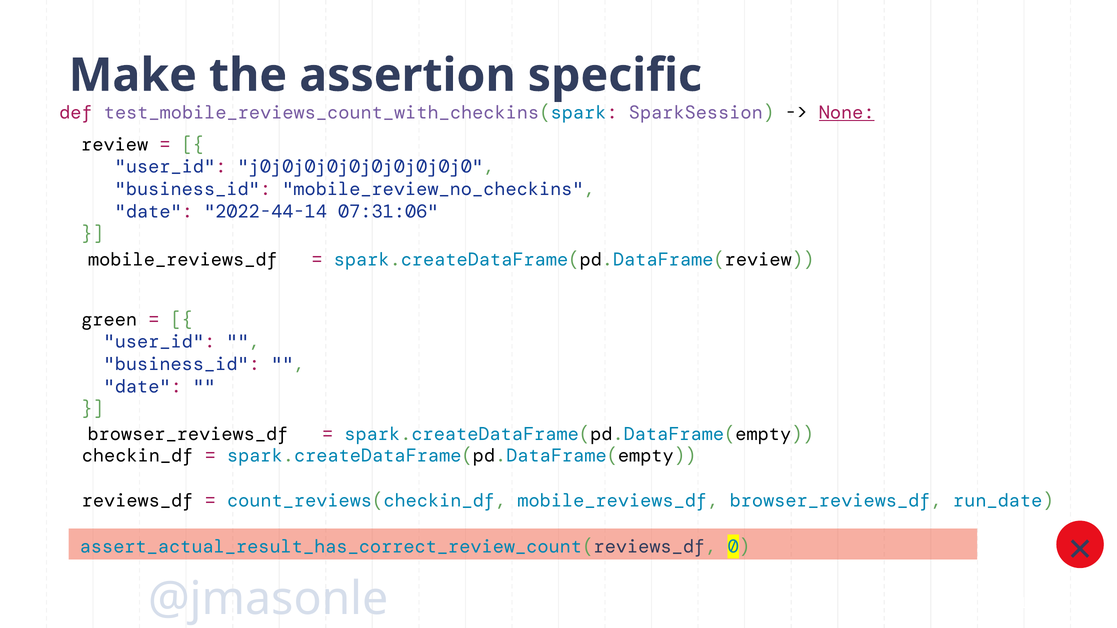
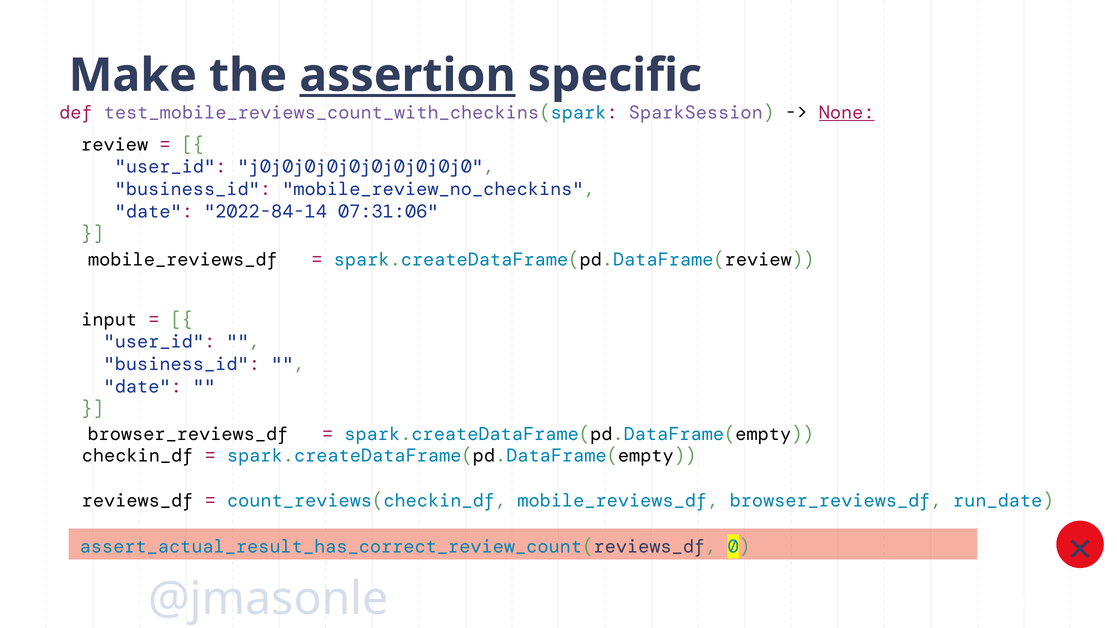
assertion underline: none -> present
2022-44-14: 2022-44-14 -> 2022-84-14
green: green -> input
